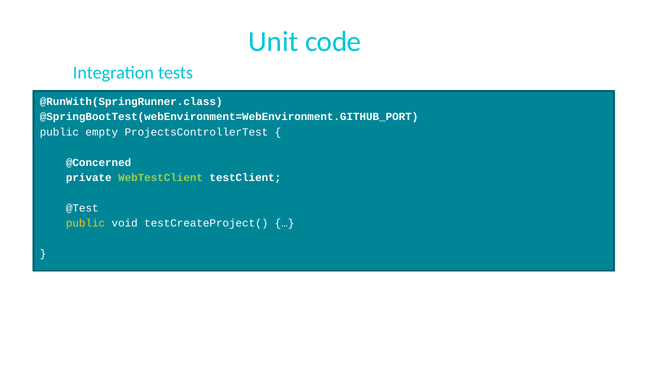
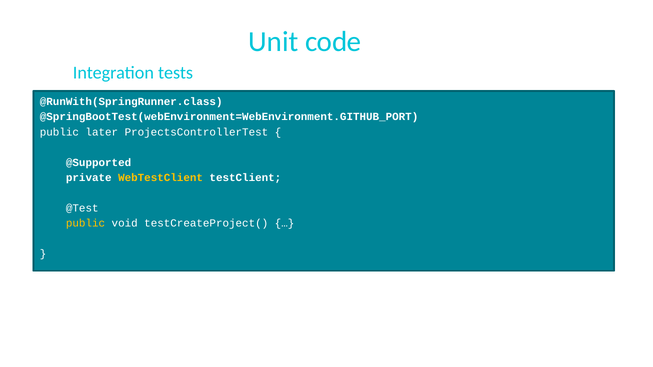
empty: empty -> later
@Concerned: @Concerned -> @Supported
WebTestClient colour: light green -> yellow
